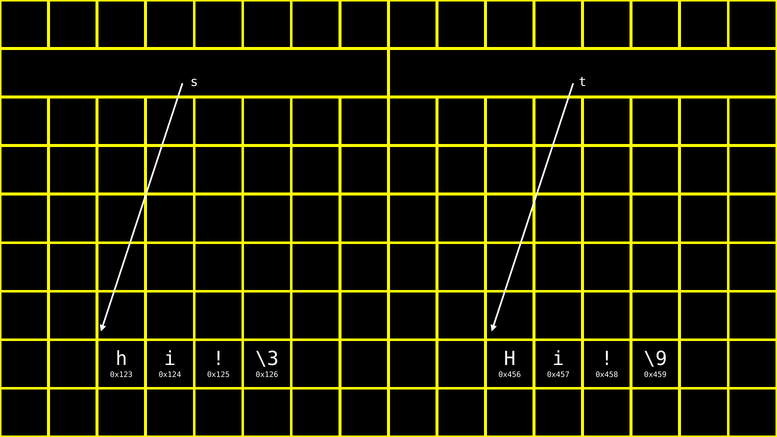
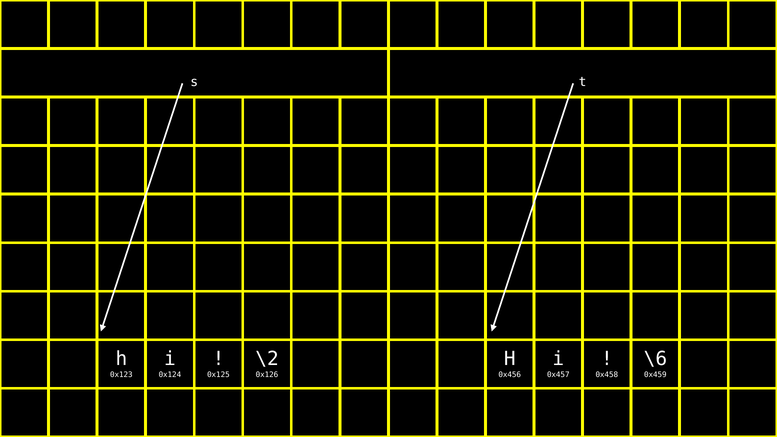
\3: \3 -> \2
\9: \9 -> \6
